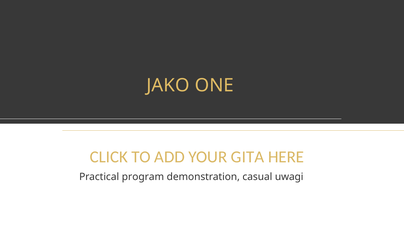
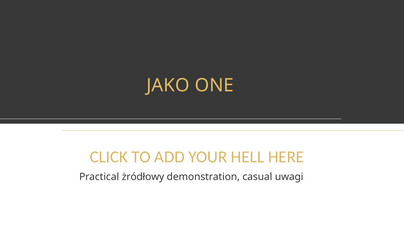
GITA: GITA -> HELL
program: program -> żródłowy
